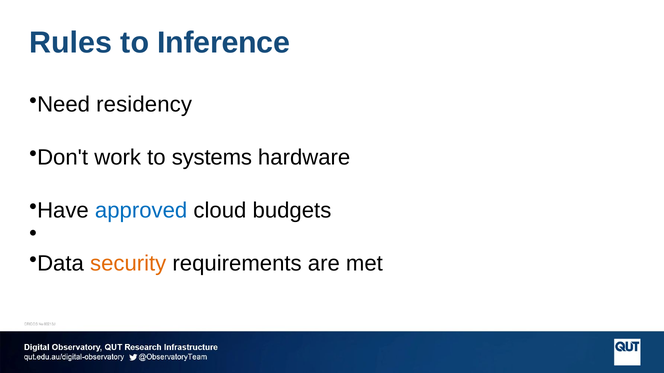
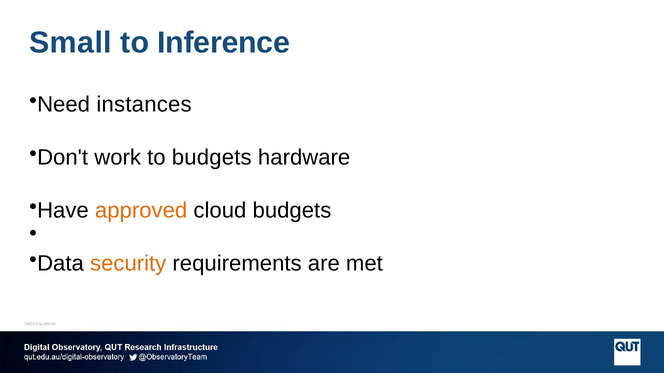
Rules: Rules -> Small
residency: residency -> instances
to systems: systems -> budgets
approved colour: blue -> orange
